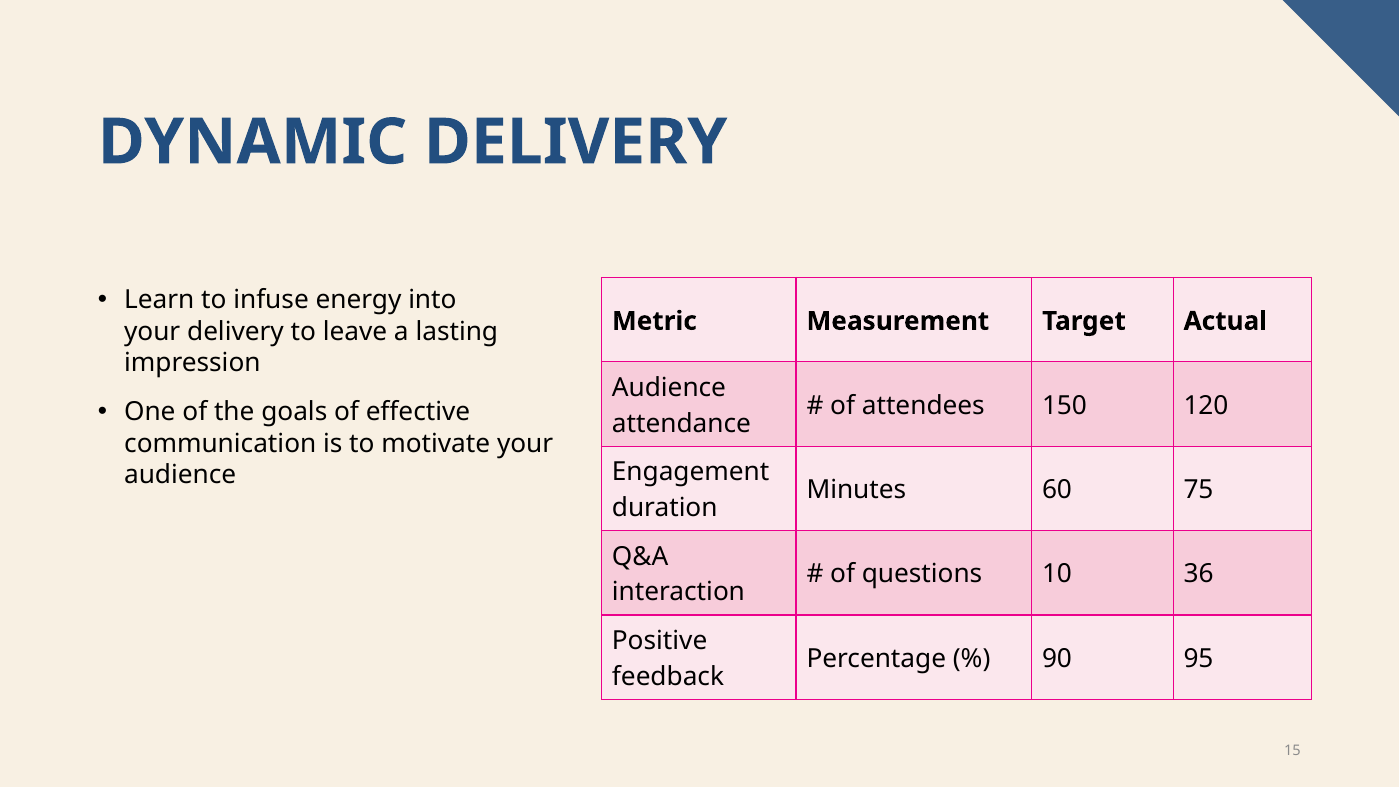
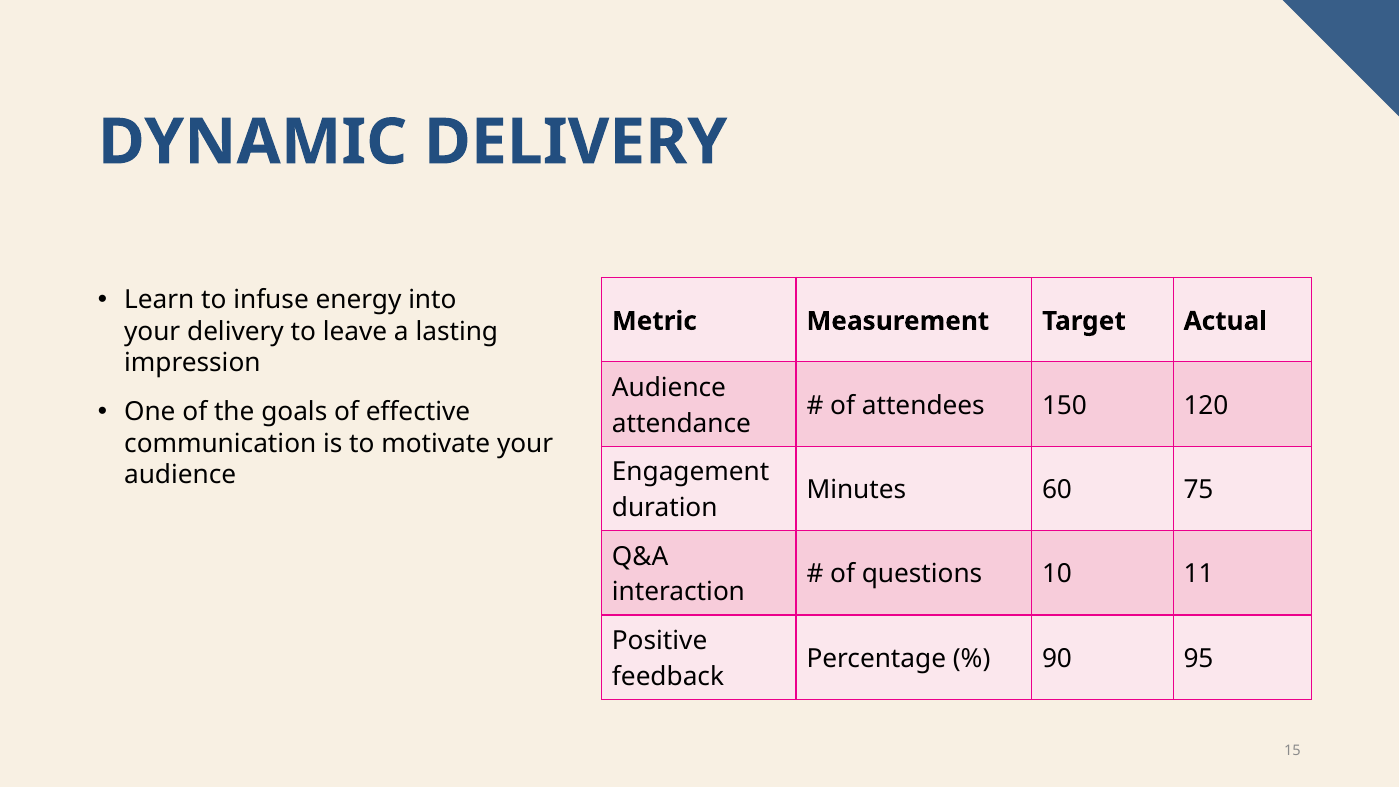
36: 36 -> 11
